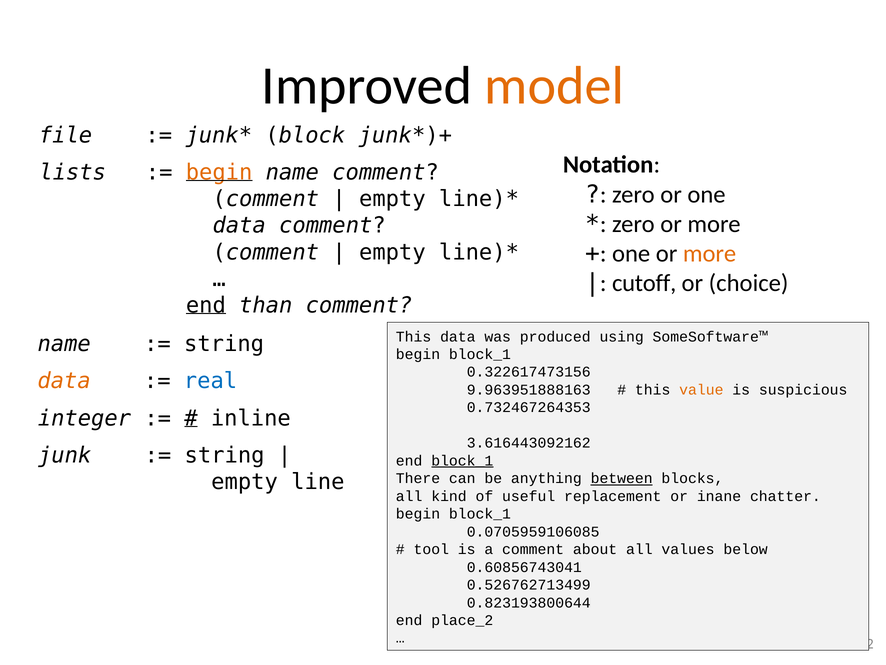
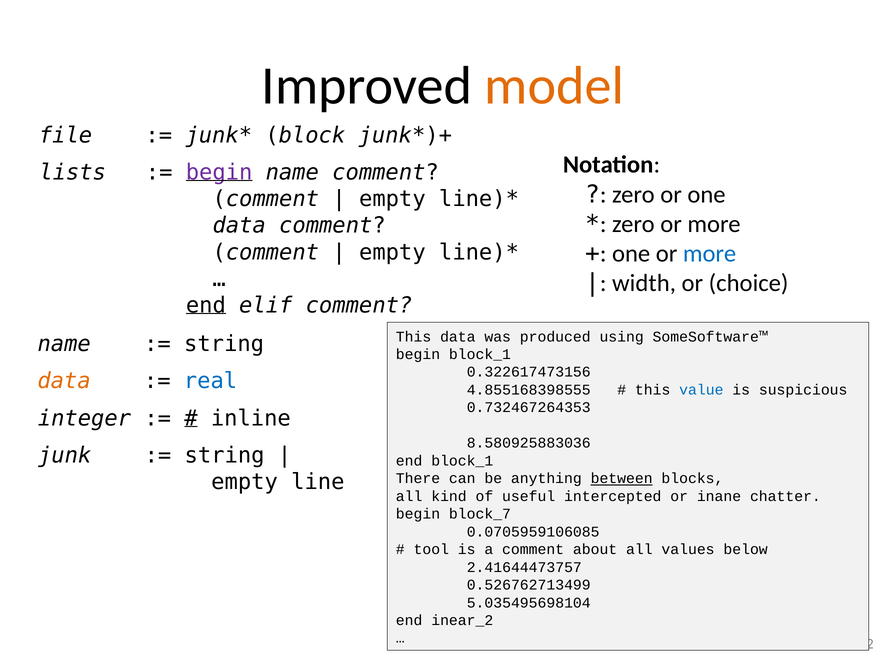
begin at (219, 172) colour: orange -> purple
more at (710, 253) colour: orange -> blue
cutoff: cutoff -> width
than: than -> elif
9.963951888163: 9.963951888163 -> 4.855168398555
value colour: orange -> blue
3.616443092162: 3.616443092162 -> 8.580925883036
block_1 at (462, 460) underline: present -> none
replacement: replacement -> intercepted
block_1 at (480, 514): block_1 -> block_7
0.60856743041: 0.60856743041 -> 2.41644473757
0.823193800644: 0.823193800644 -> 5.035495698104
place_2: place_2 -> inear_2
